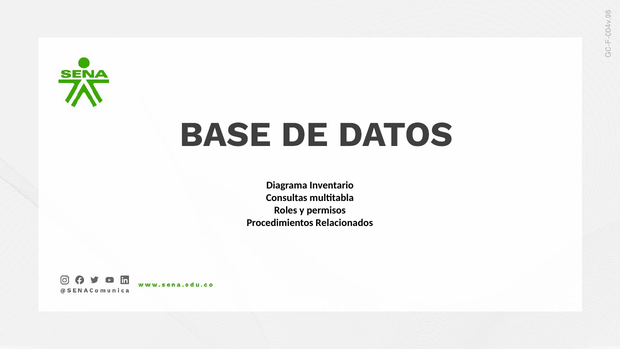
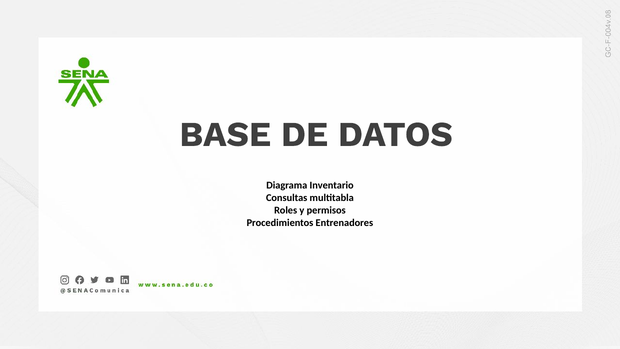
Relacionados: Relacionados -> Entrenadores
